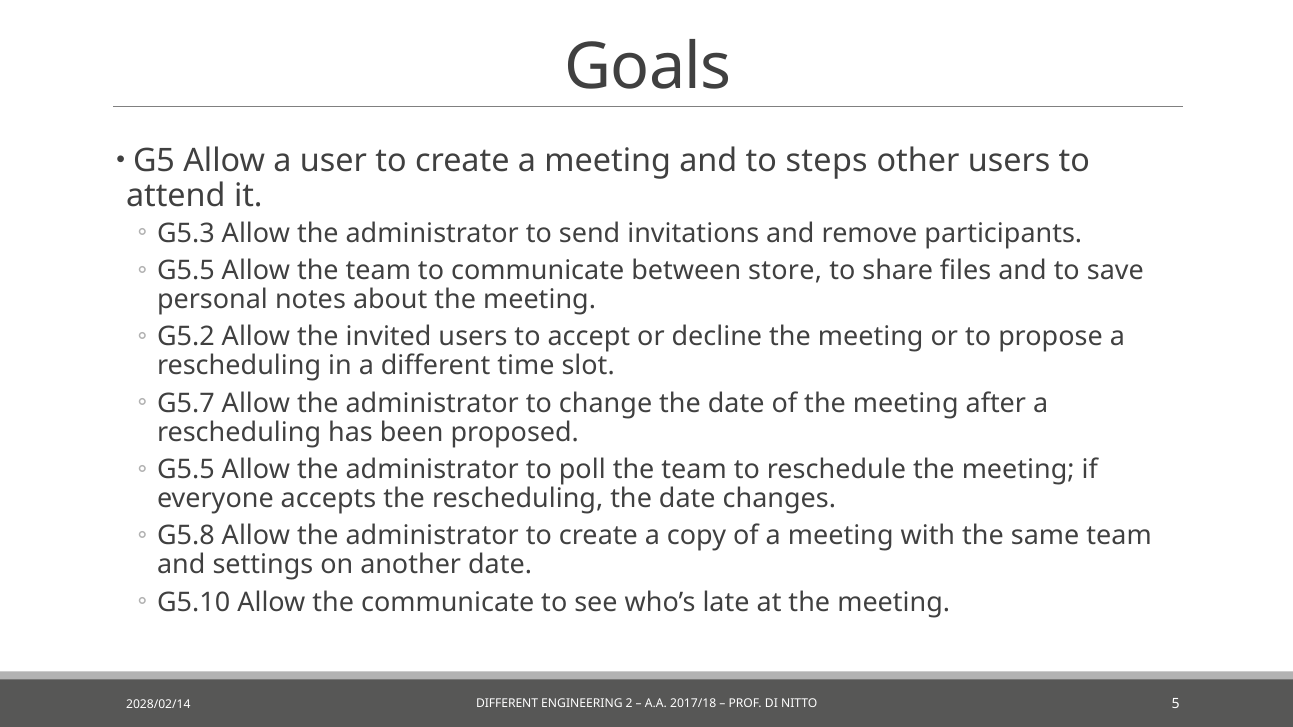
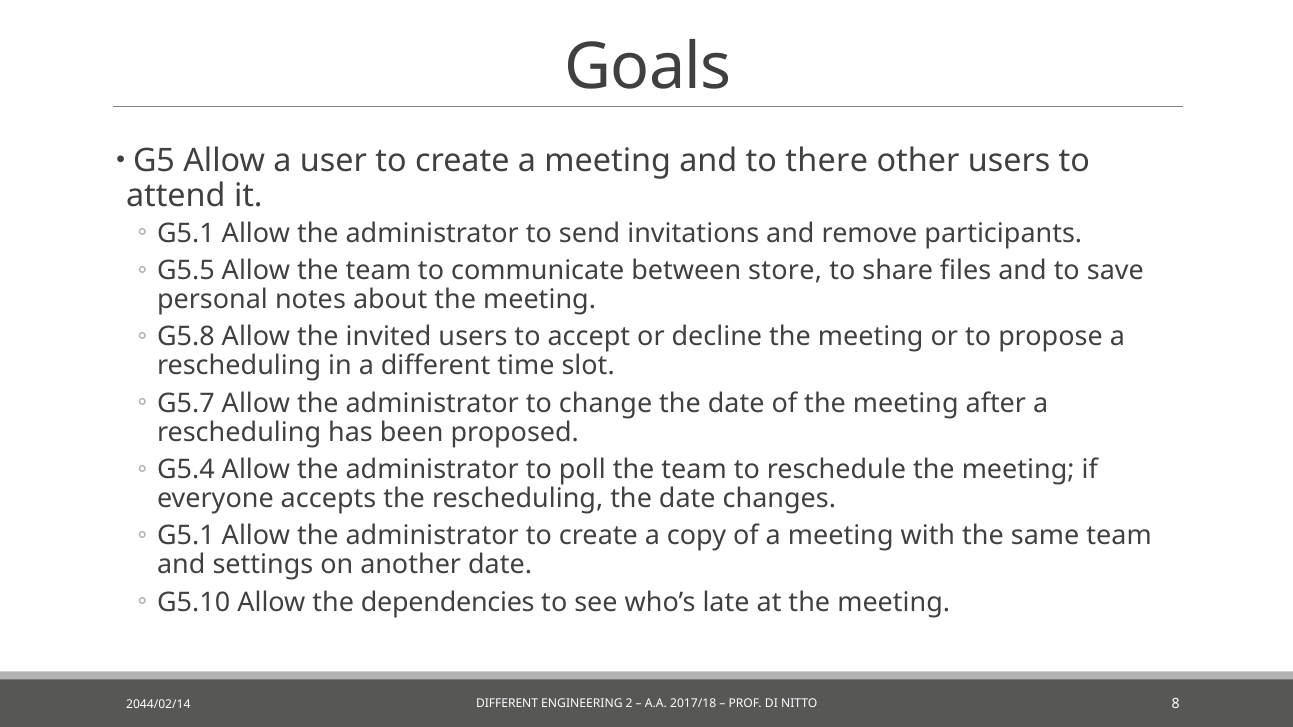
steps: steps -> there
G5.3 at (186, 233): G5.3 -> G5.1
G5.2: G5.2 -> G5.8
G5.5 at (186, 470): G5.5 -> G5.4
G5.8 at (186, 536): G5.8 -> G5.1
the communicate: communicate -> dependencies
5: 5 -> 8
2028/02/14: 2028/02/14 -> 2044/02/14
